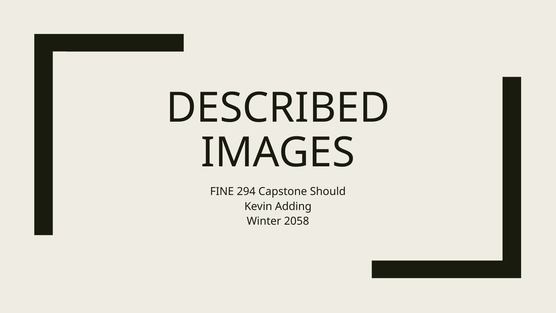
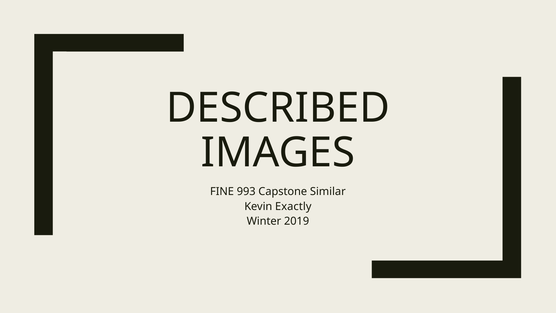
294: 294 -> 993
Should: Should -> Similar
Adding: Adding -> Exactly
2058: 2058 -> 2019
